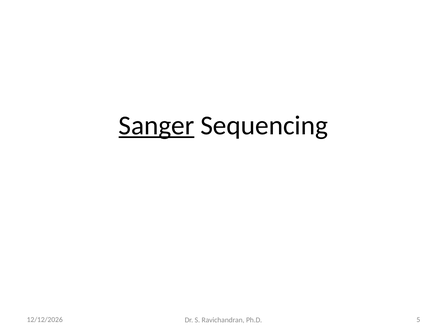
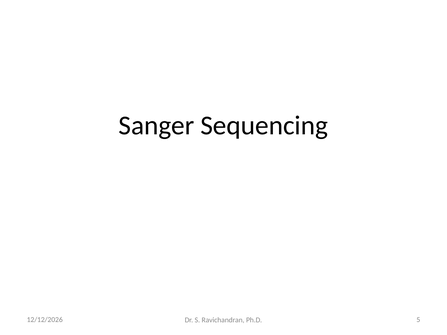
Sanger underline: present -> none
